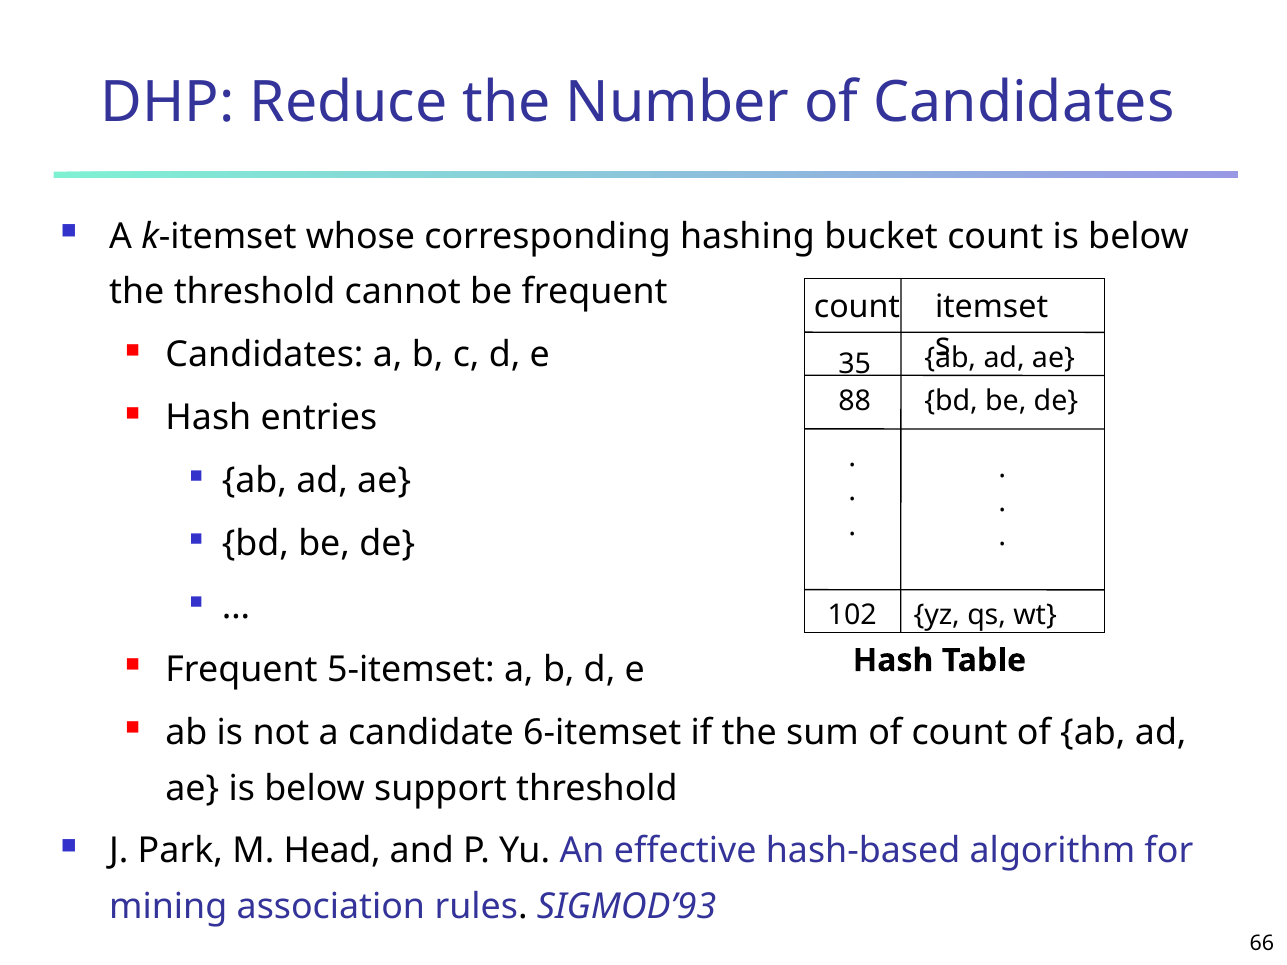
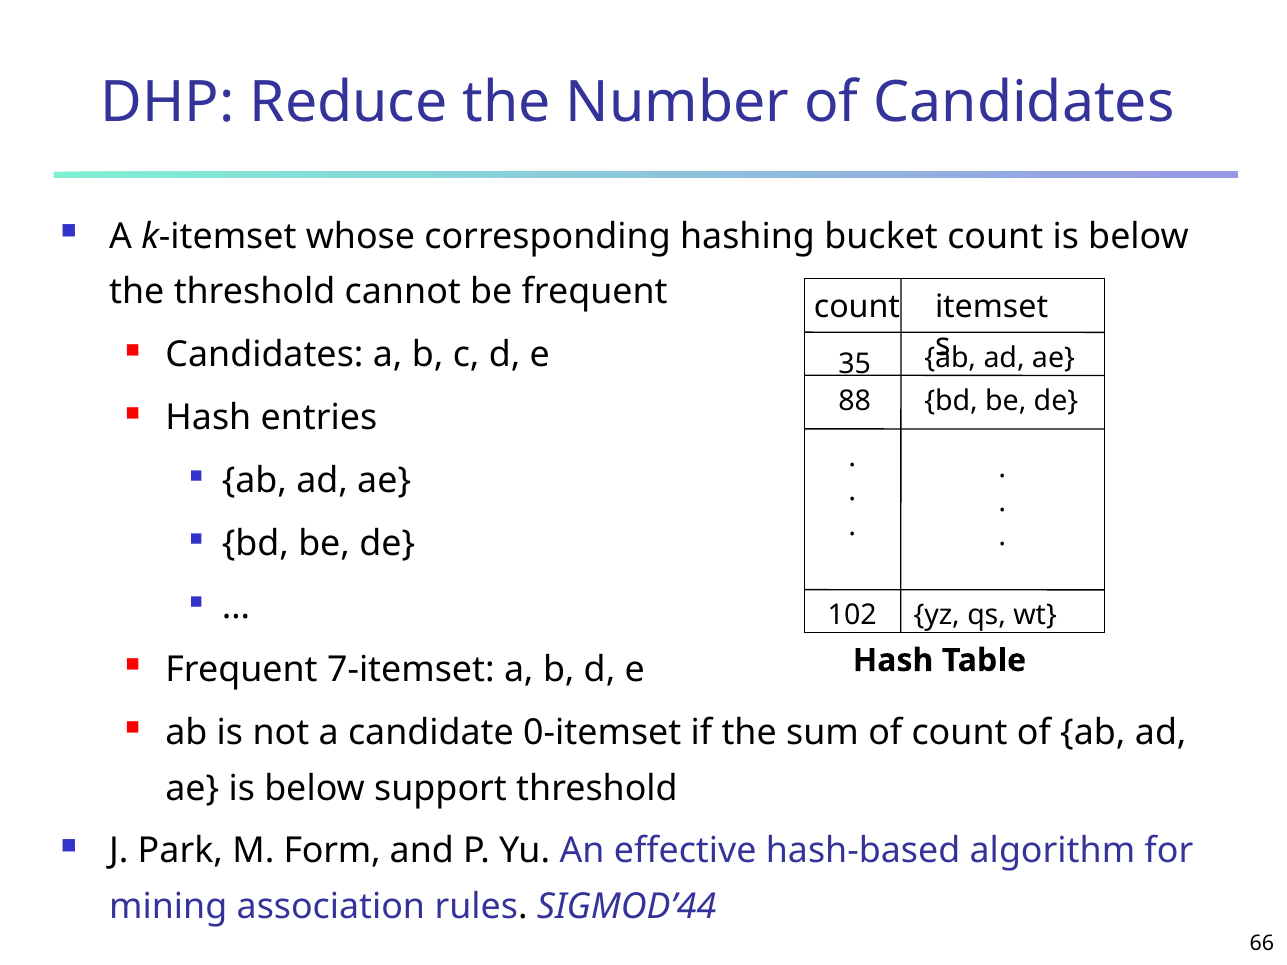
5-itemset: 5-itemset -> 7-itemset
6-itemset: 6-itemset -> 0-itemset
Head: Head -> Form
SIGMOD’93: SIGMOD’93 -> SIGMOD’44
